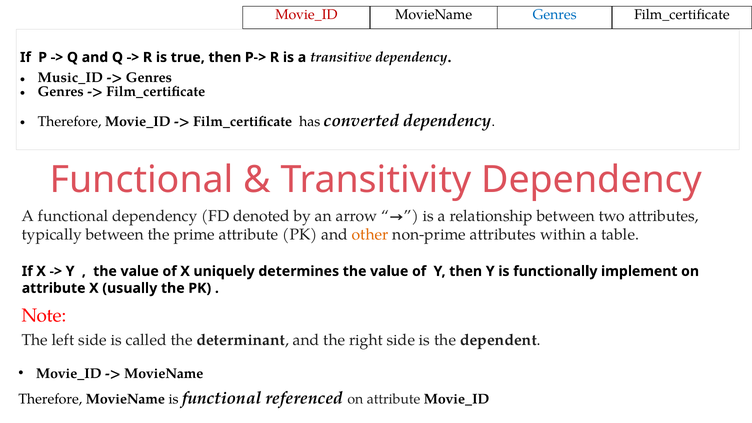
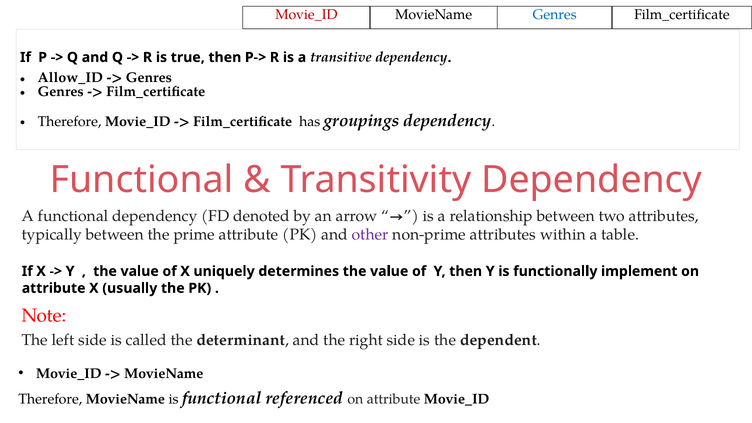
Music_ID: Music_ID -> Allow_ID
converted: converted -> groupings
other colour: orange -> purple
